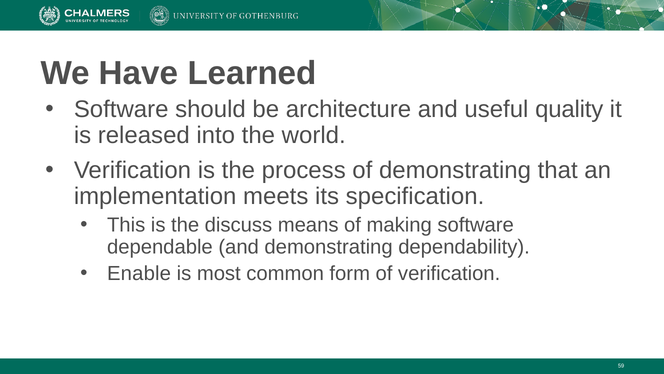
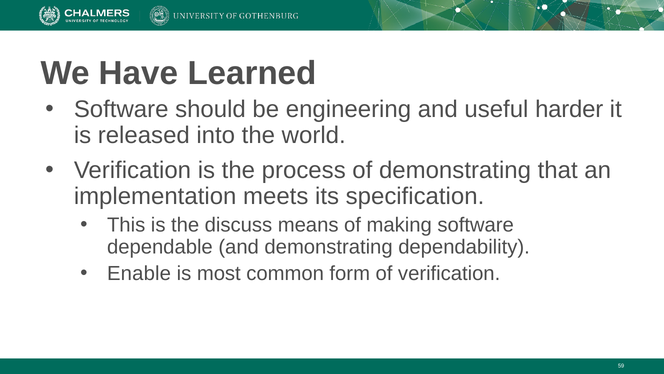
architecture: architecture -> engineering
quality: quality -> harder
